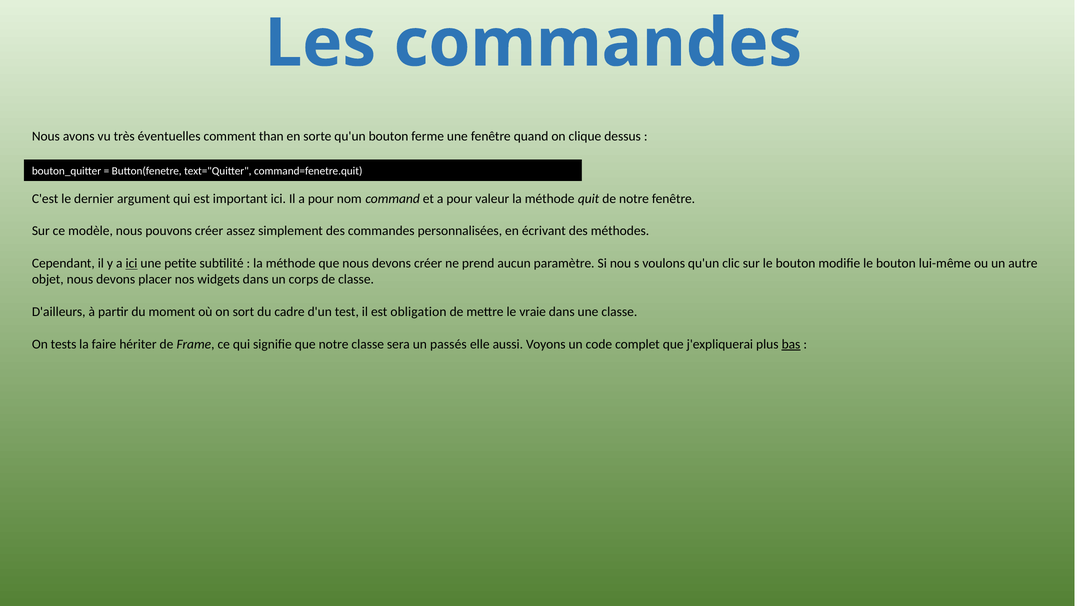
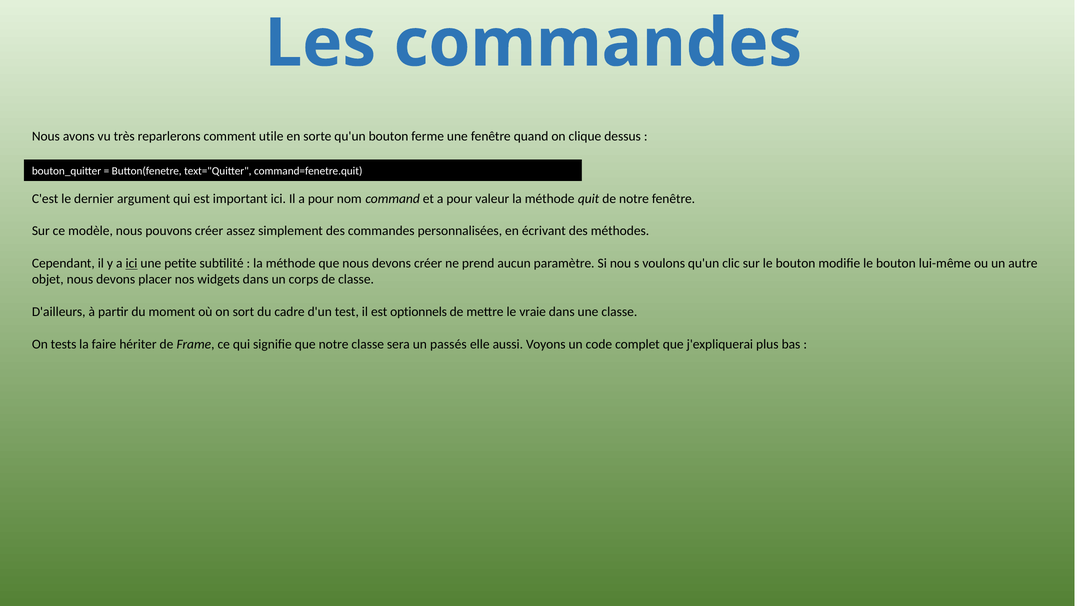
éventuelles: éventuelles -> reparlerons
than: than -> utile
obligation: obligation -> optionnels
bas underline: present -> none
